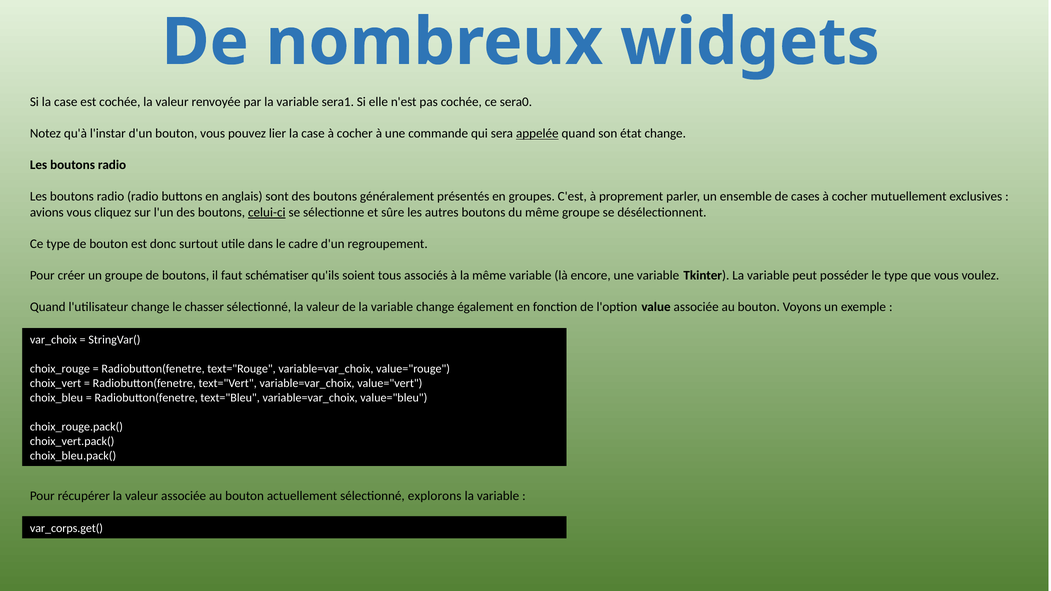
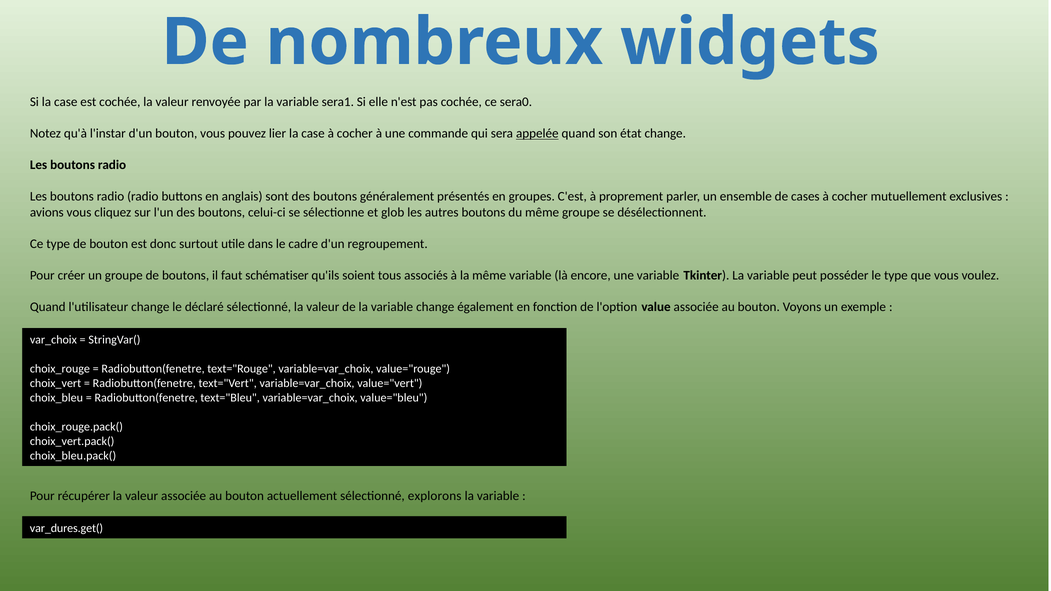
celui-ci underline: present -> none
sûre: sûre -> glob
chasser: chasser -> déclaré
var_corps.get(: var_corps.get( -> var_dures.get(
